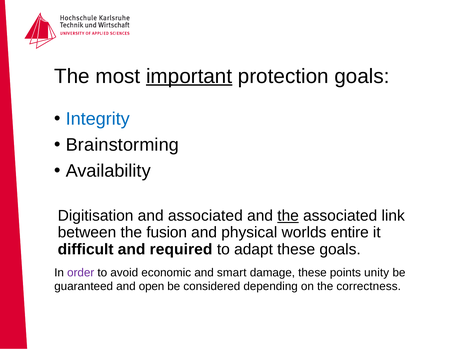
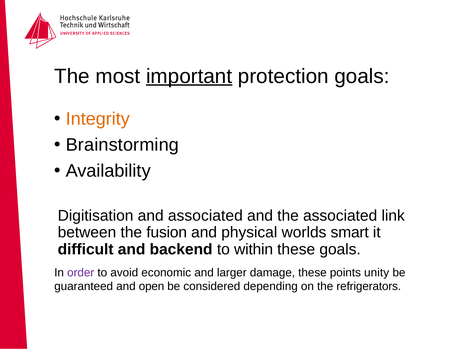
Integrity colour: blue -> orange
the at (288, 216) underline: present -> none
entire: entire -> smart
required: required -> backend
adapt: adapt -> within
smart: smart -> larger
correctness: correctness -> refrigerators
